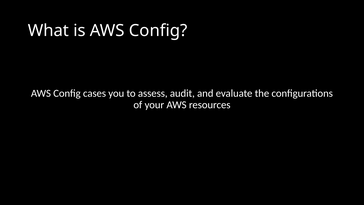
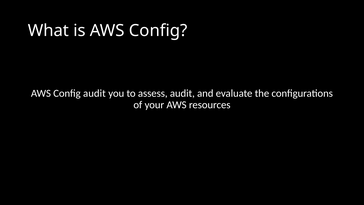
Config cases: cases -> audit
